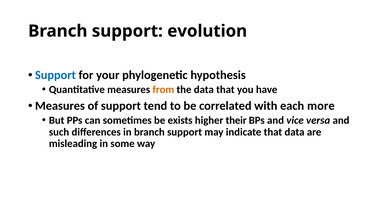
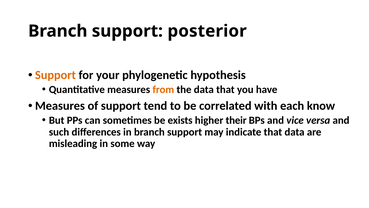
evolution: evolution -> posterior
Support at (55, 75) colour: blue -> orange
more: more -> know
